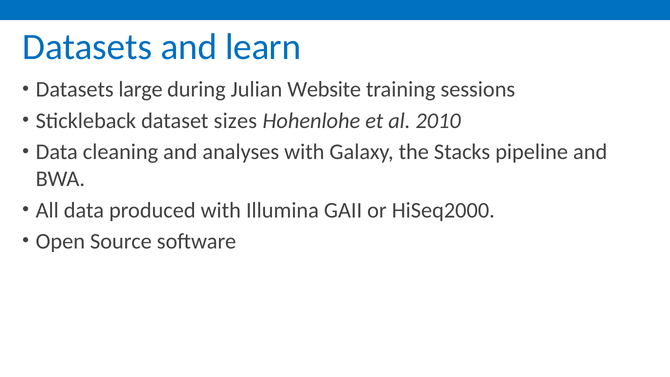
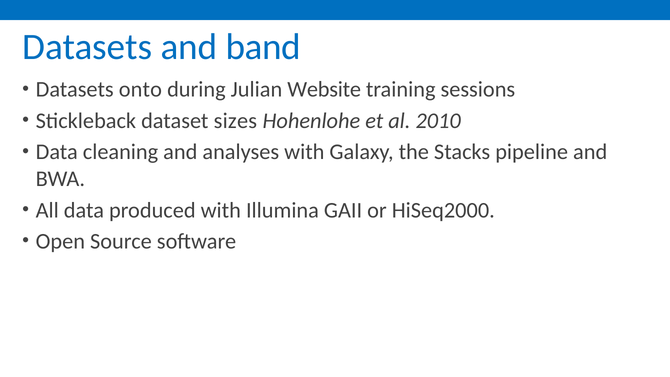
learn: learn -> band
large: large -> onto
